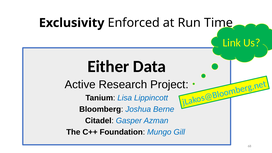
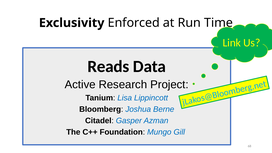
Either: Either -> Reads
